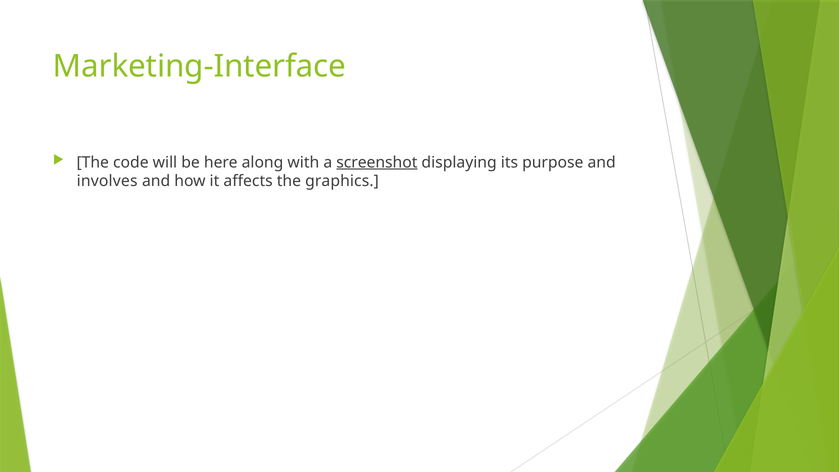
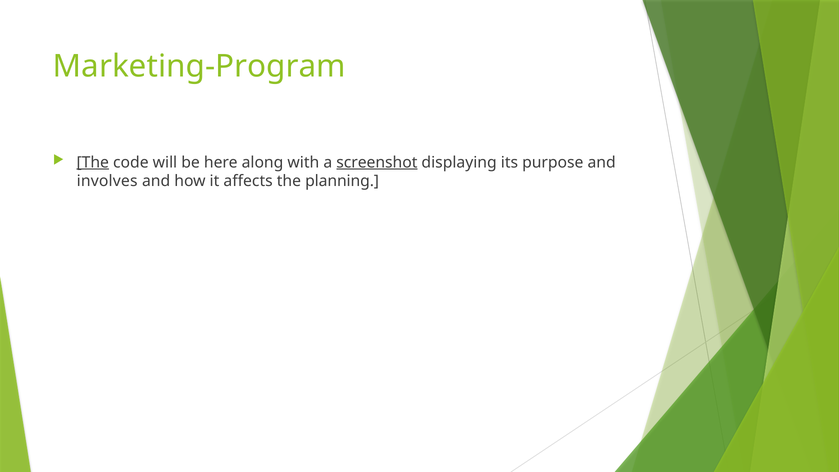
Marketing-Interface: Marketing-Interface -> Marketing-Program
The at (93, 162) underline: none -> present
graphics: graphics -> planning
